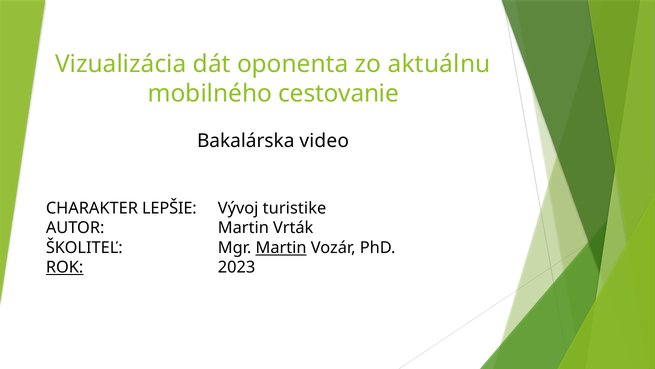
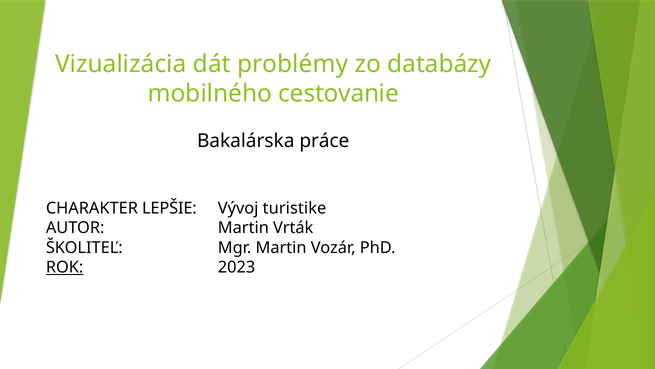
oponenta: oponenta -> problémy
aktuálnu: aktuálnu -> databázy
video: video -> práce
Martin at (281, 247) underline: present -> none
